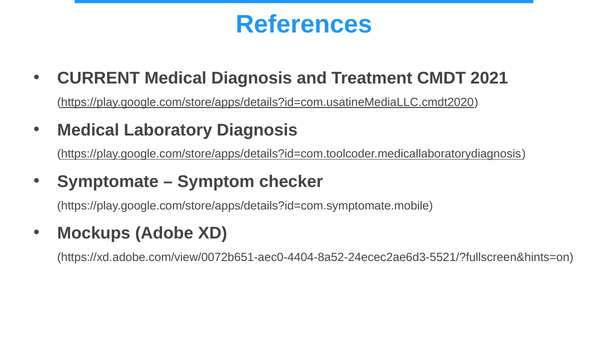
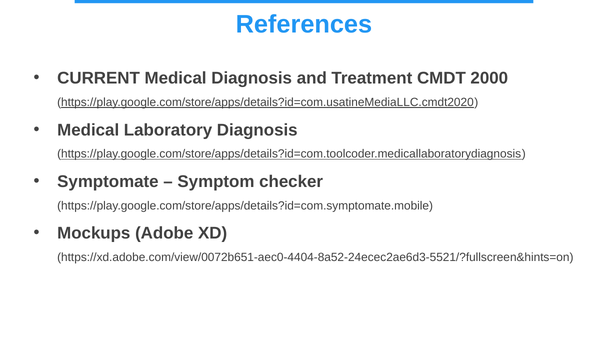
2021: 2021 -> 2000
